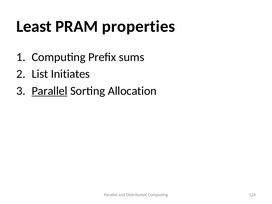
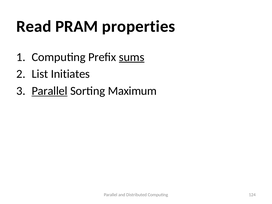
Least: Least -> Read
sums underline: none -> present
Allocation: Allocation -> Maximum
